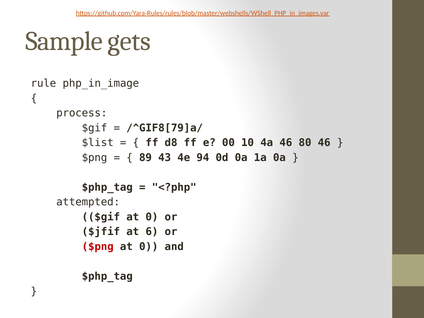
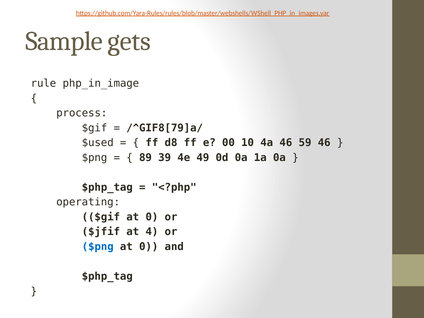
$list: $list -> $used
80: 80 -> 59
43: 43 -> 39
94: 94 -> 49
attempted: attempted -> operating
6: 6 -> 4
$png at (98, 247) colour: red -> blue
